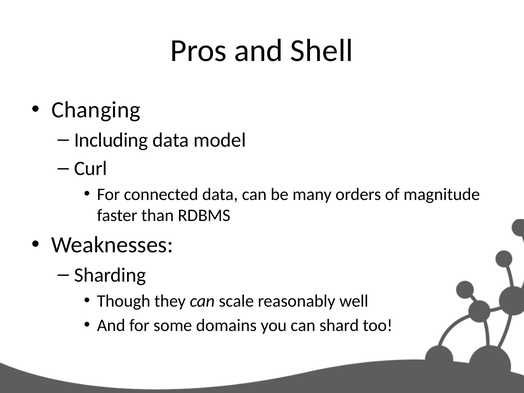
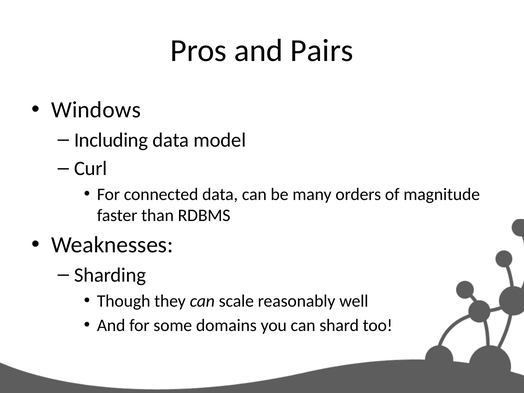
Shell: Shell -> Pairs
Changing: Changing -> Windows
